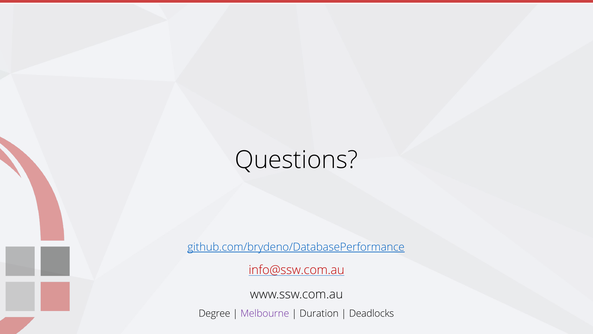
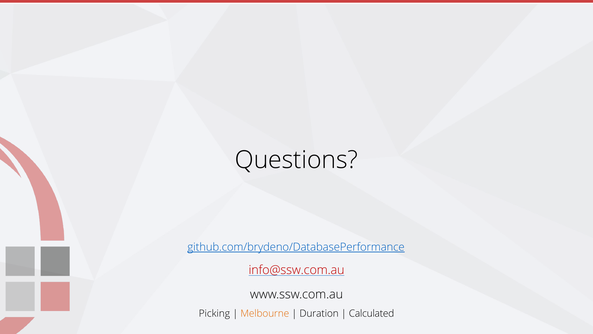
Degree: Degree -> Picking
Melbourne colour: purple -> orange
Deadlocks: Deadlocks -> Calculated
